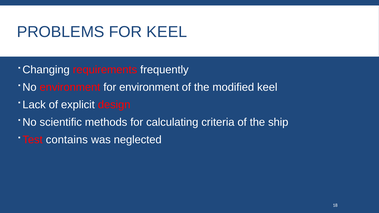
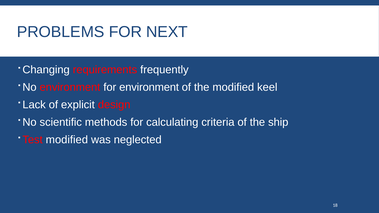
FOR KEEL: KEEL -> NEXT
contains at (67, 140): contains -> modified
